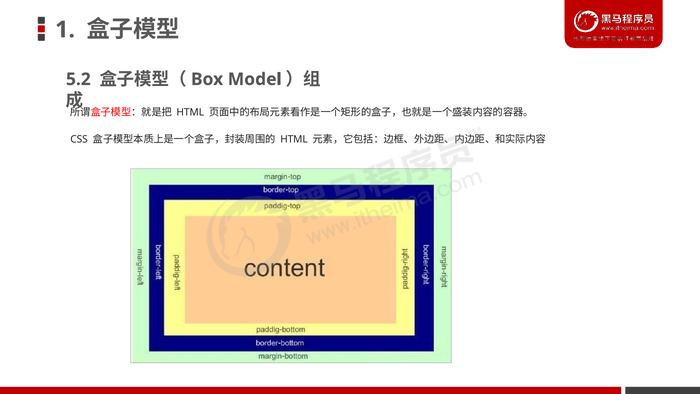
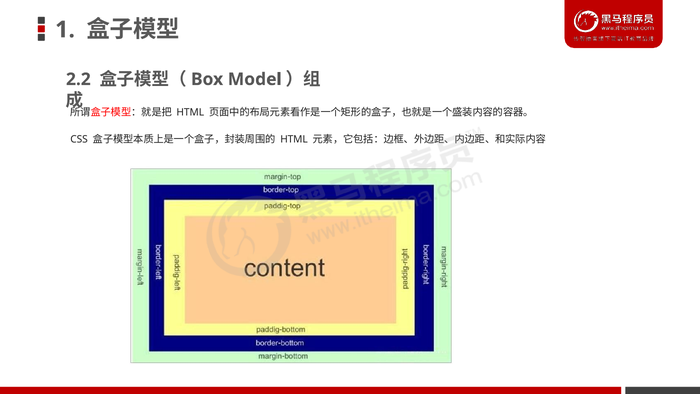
5.2: 5.2 -> 2.2
